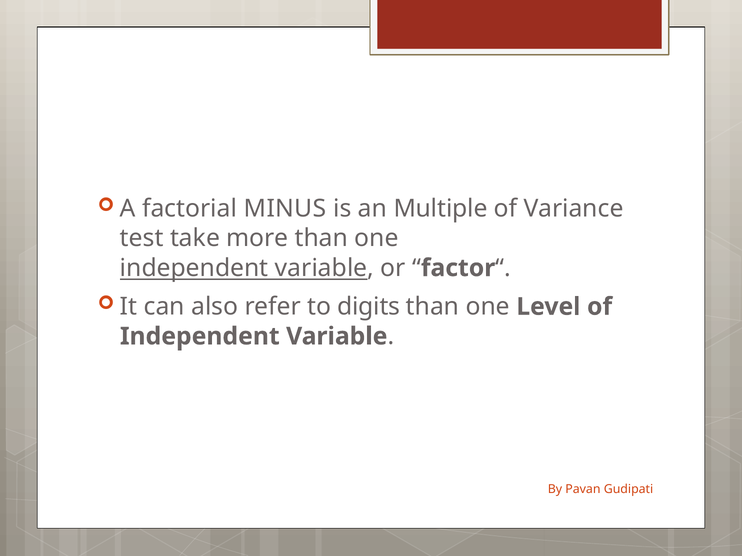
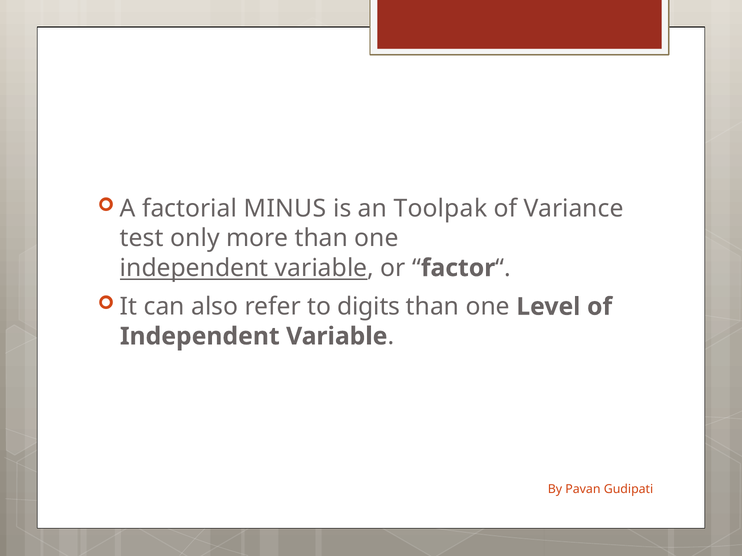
Multiple: Multiple -> Toolpak
take: take -> only
